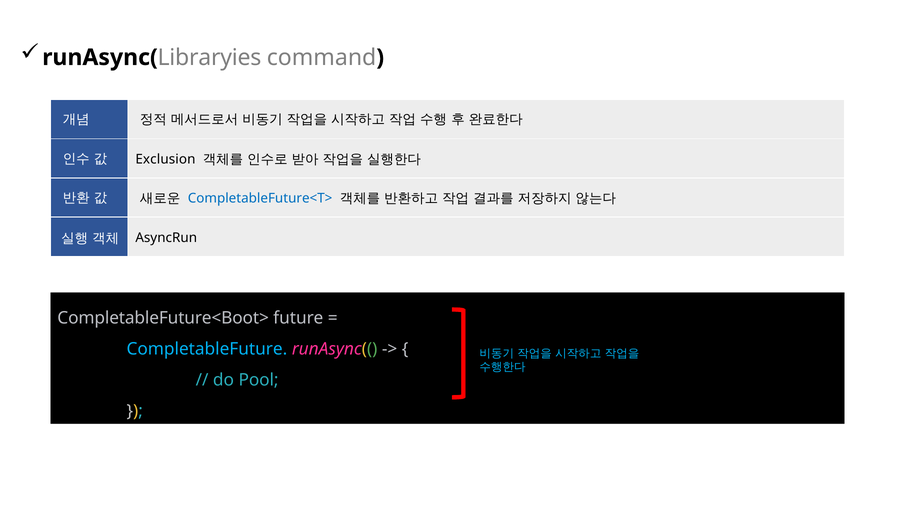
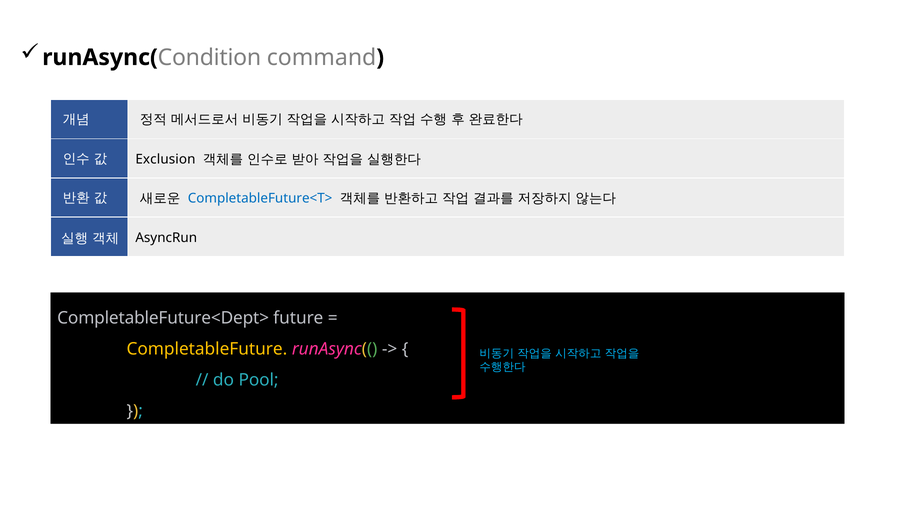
Libraryies: Libraryies -> Condition
CompletableFuture<Boot>: CompletableFuture<Boot> -> CompletableFuture<Dept>
CompletableFuture colour: light blue -> yellow
